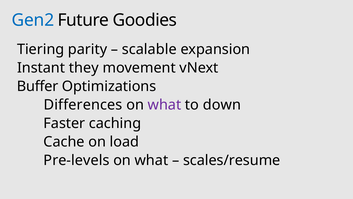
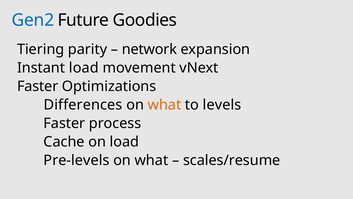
scalable: scalable -> network
Instant they: they -> load
Buffer at (38, 86): Buffer -> Faster
what at (164, 105) colour: purple -> orange
down: down -> levels
caching: caching -> process
